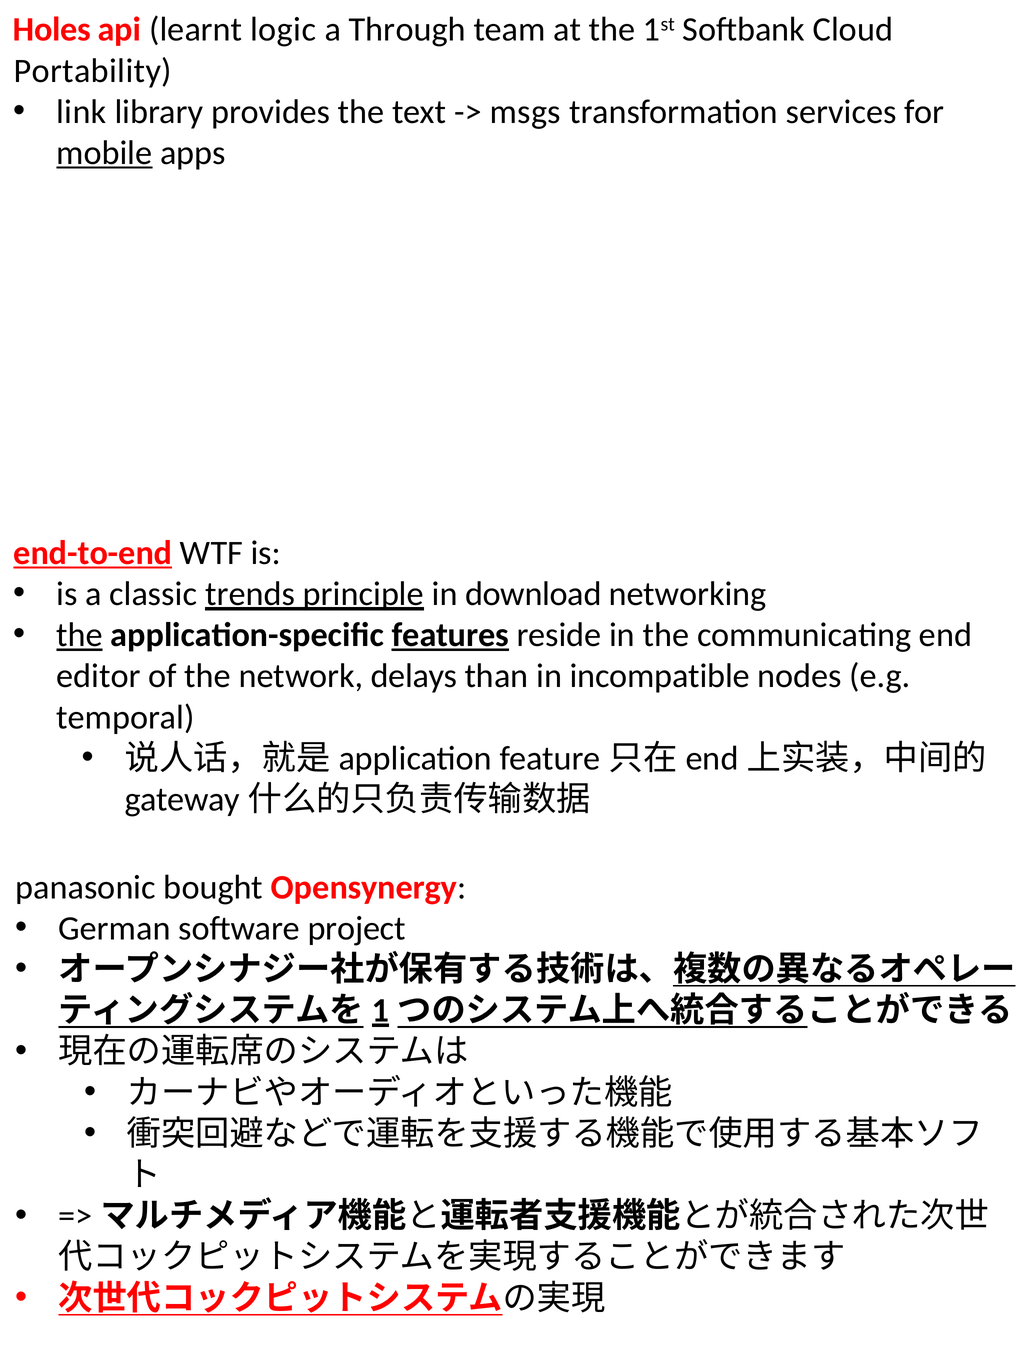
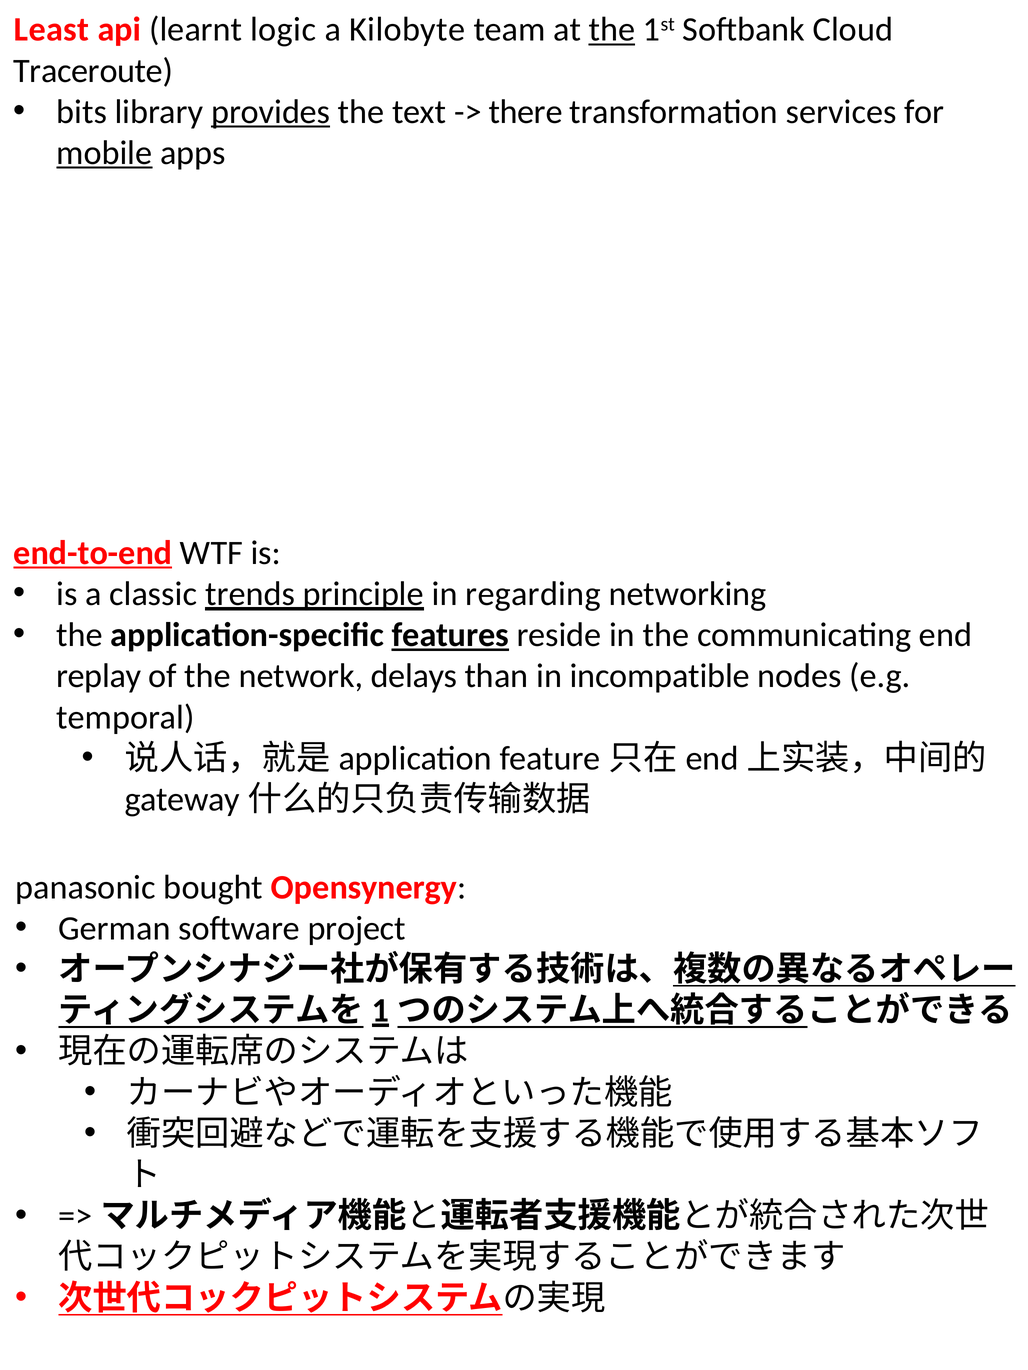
Holes: Holes -> Least
Through: Through -> Kilobyte
the at (612, 30) underline: none -> present
Portability: Portability -> Traceroute
link: link -> bits
provides underline: none -> present
msgs: msgs -> there
download: download -> regarding
the at (80, 635) underline: present -> none
editor: editor -> replay
